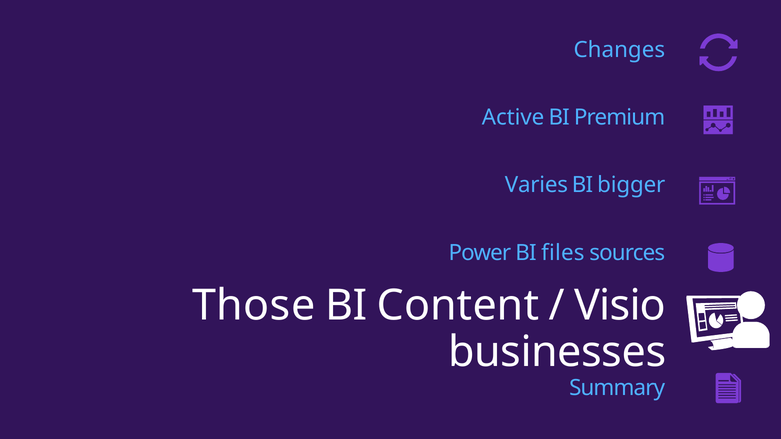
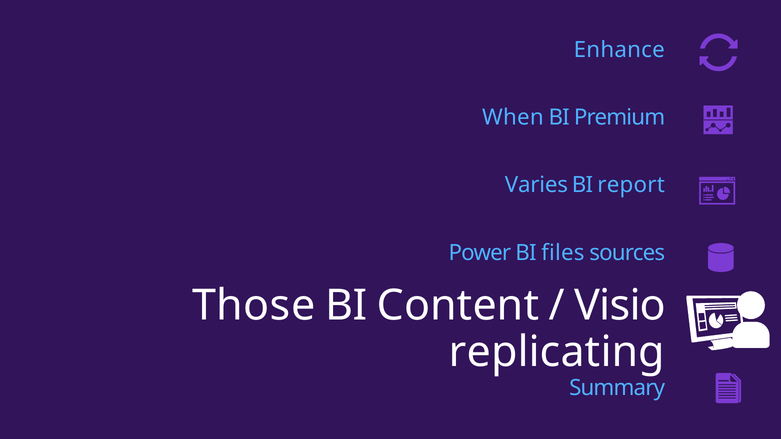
Changes: Changes -> Enhance
Active: Active -> When
bigger: bigger -> report
businesses: businesses -> replicating
